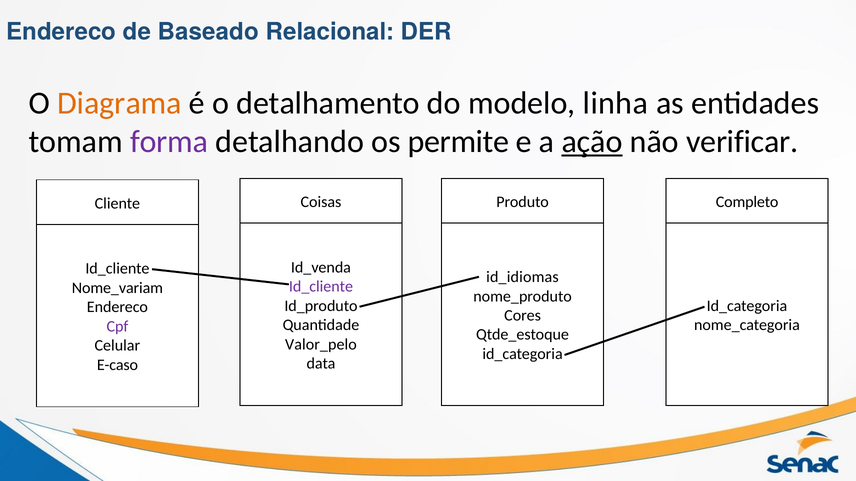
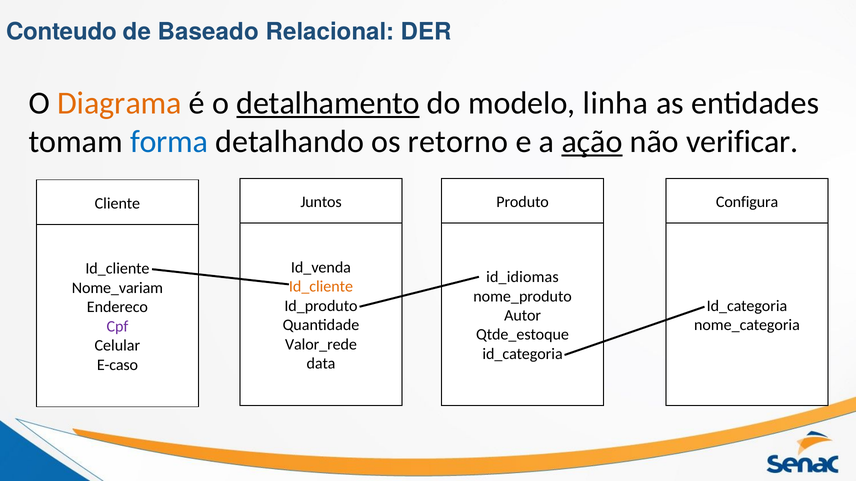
Endereco at (61, 32): Endereco -> Conteudo
detalhamento underline: none -> present
forma colour: purple -> blue
permite: permite -> retorno
Coisas: Coisas -> Juntos
Completo: Completo -> Configura
Id_cliente at (321, 287) colour: purple -> orange
Cores: Cores -> Autor
Valor_pelo: Valor_pelo -> Valor_rede
